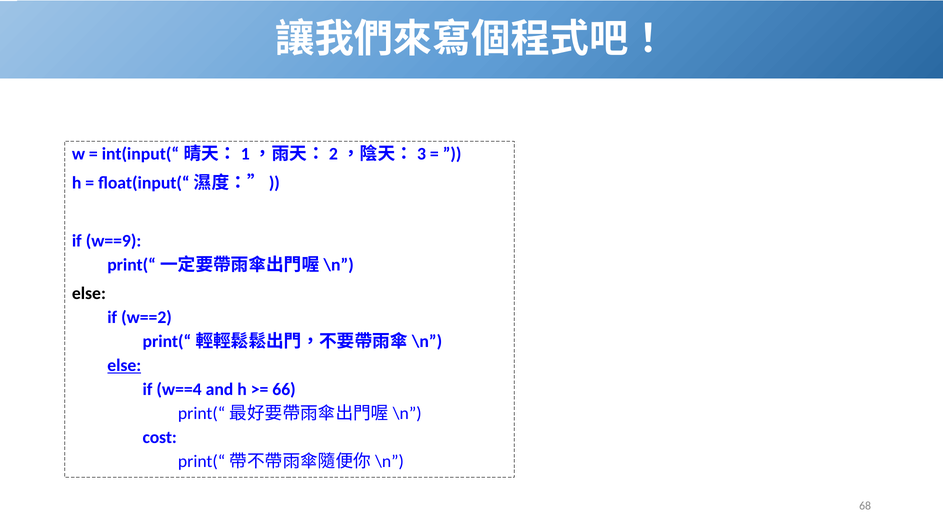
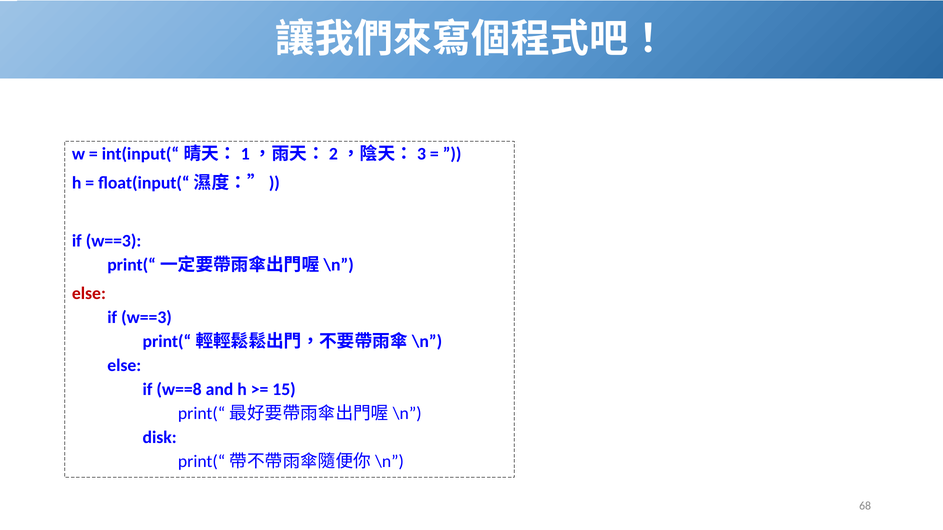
w==9 at (114, 241): w==9 -> w==3
else at (89, 294) colour: black -> red
w==2 at (146, 318): w==2 -> w==3
else at (124, 366) underline: present -> none
w==4: w==4 -> w==8
66: 66 -> 15
cost: cost -> disk
